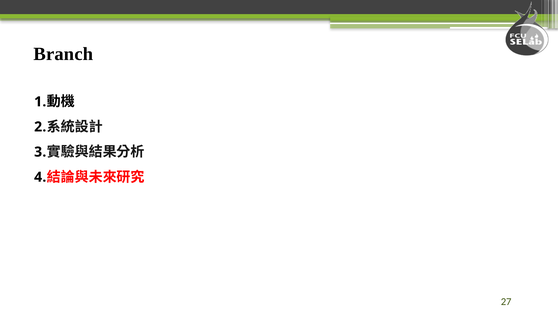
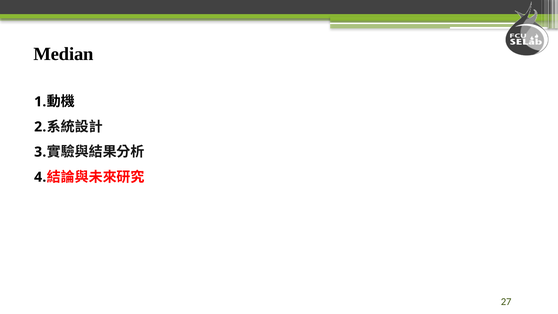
Branch: Branch -> Median
